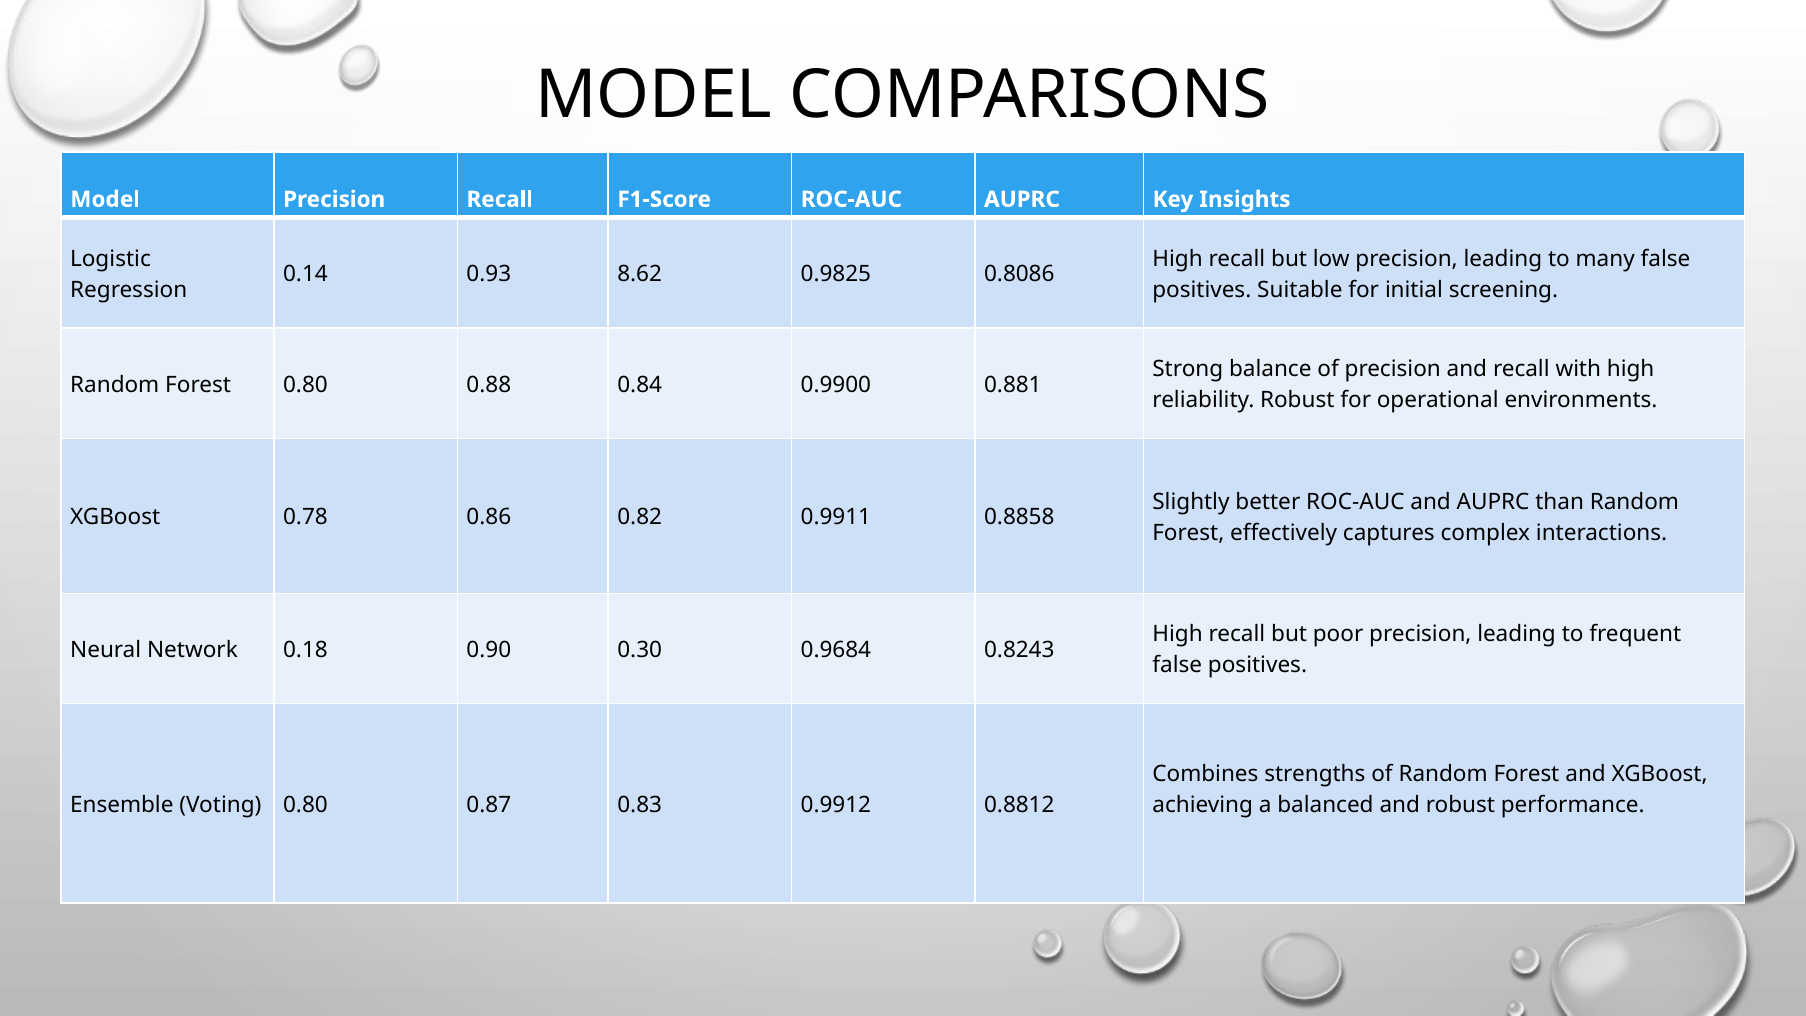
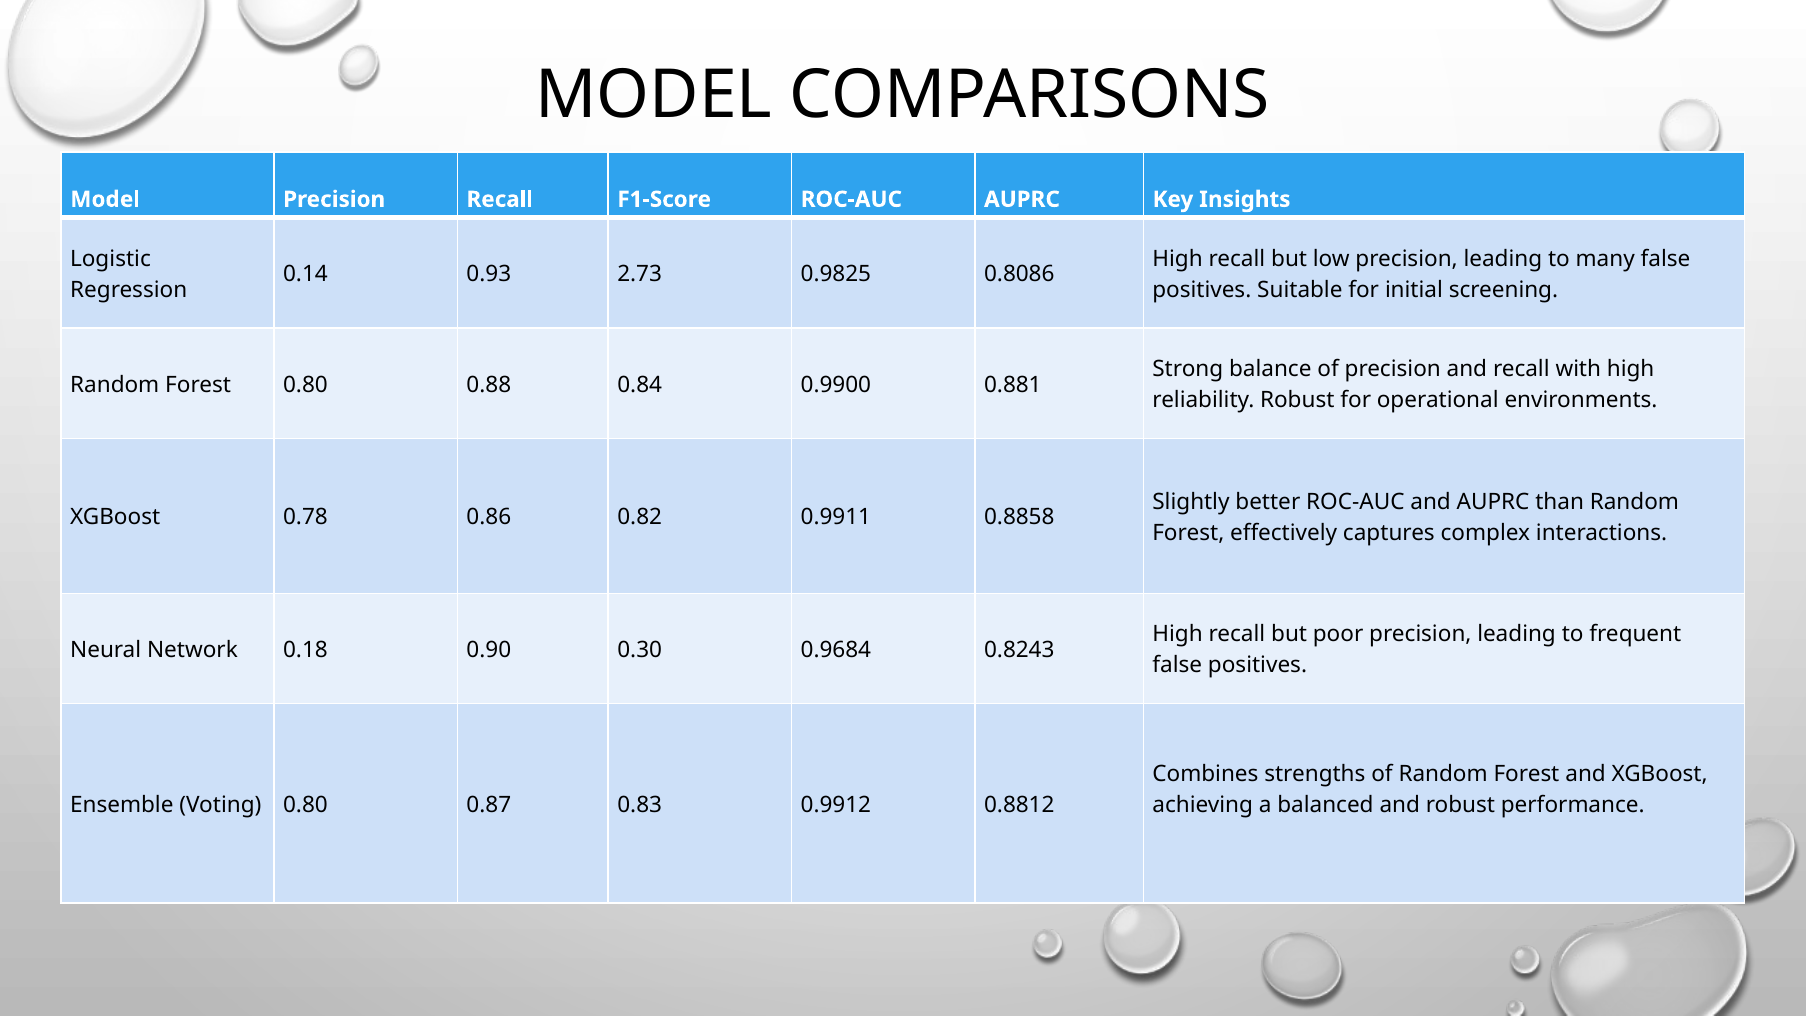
8.62: 8.62 -> 2.73
